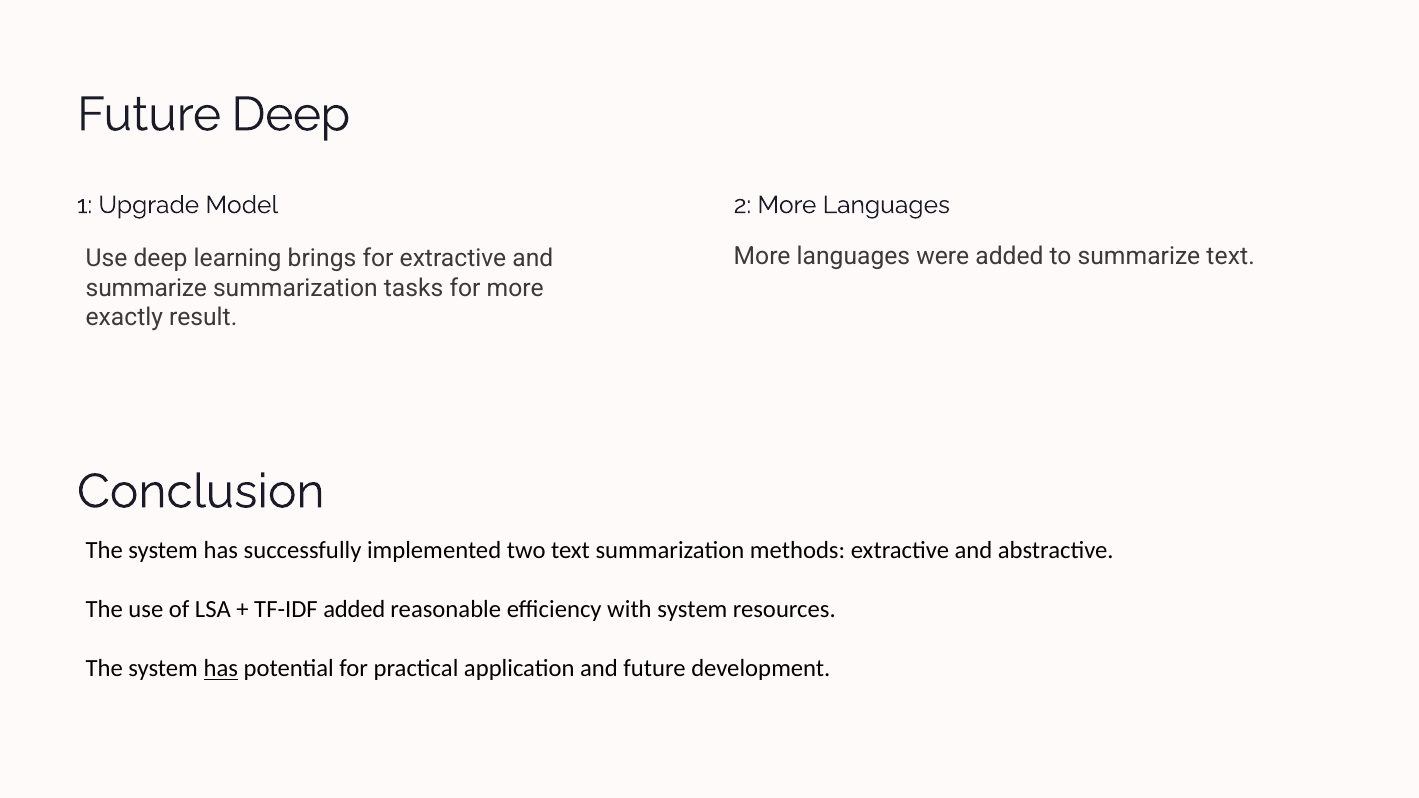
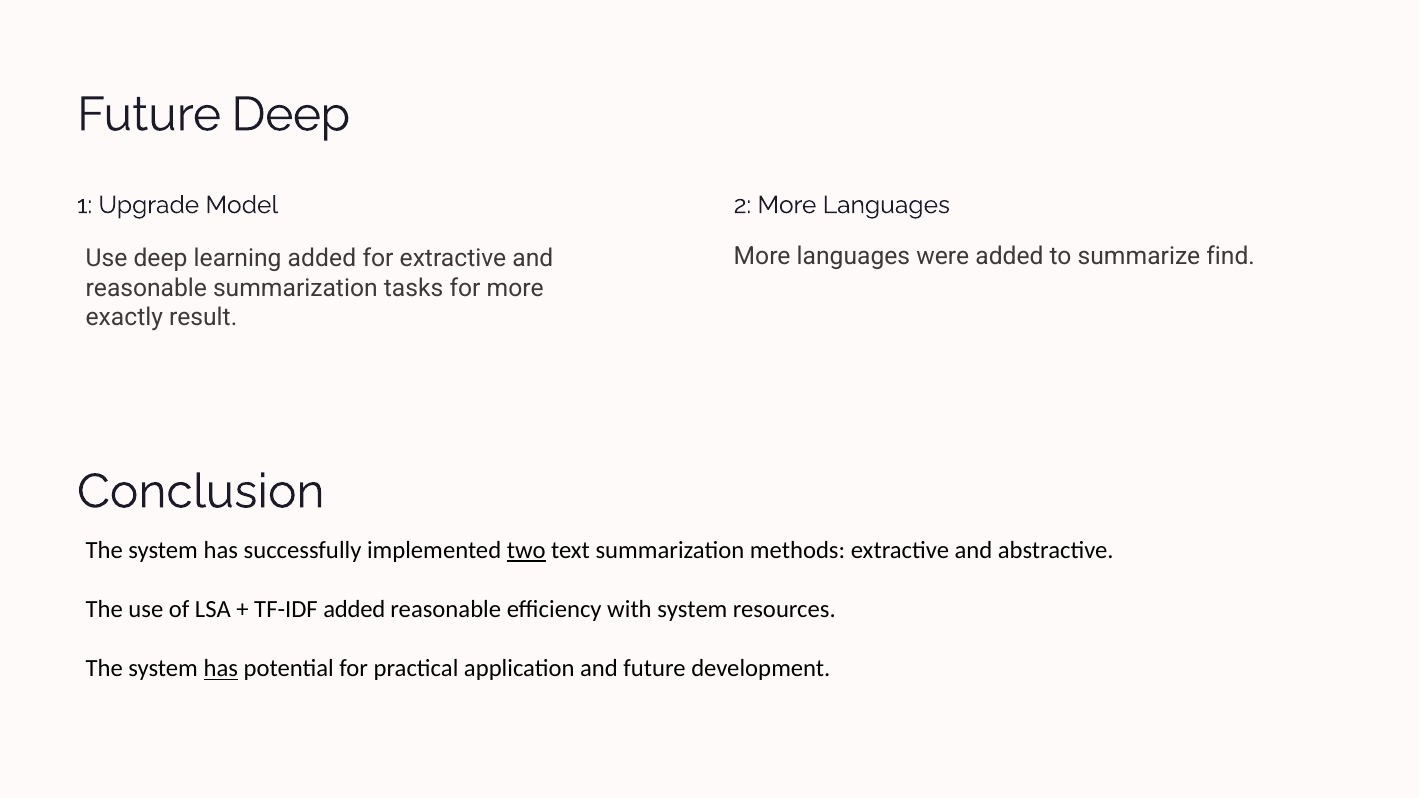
summarize text: text -> find
learning brings: brings -> added
summarize at (146, 288): summarize -> reasonable
two underline: none -> present
